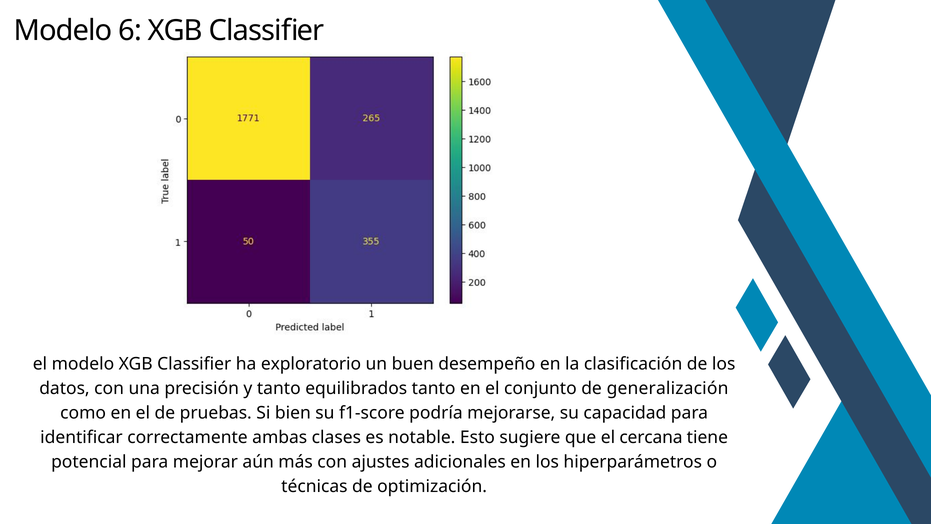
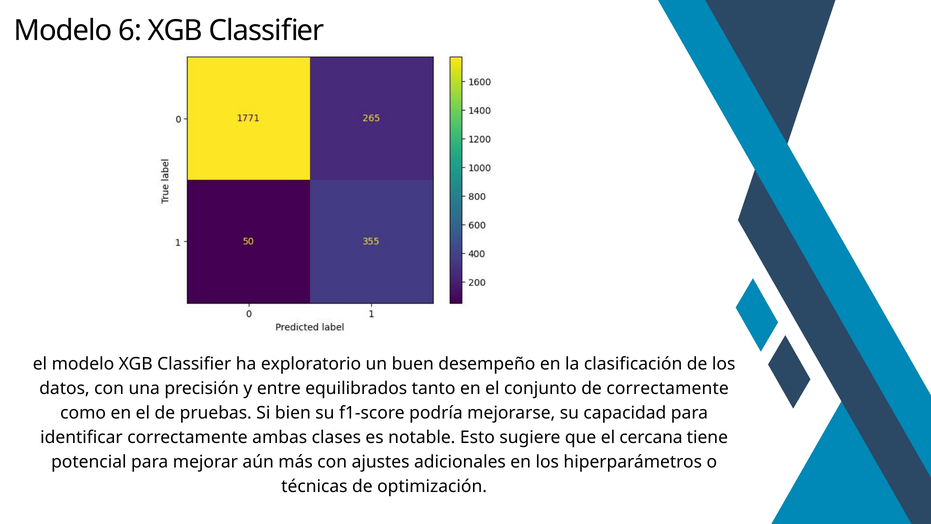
y tanto: tanto -> entre
de generalización: generalización -> correctamente
